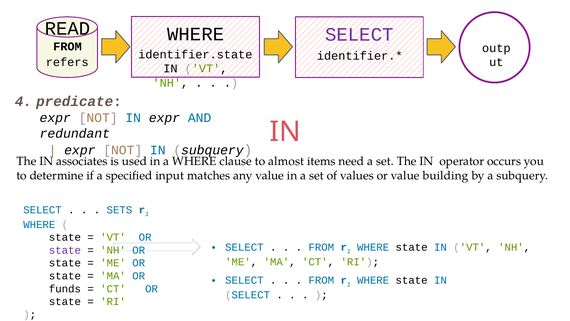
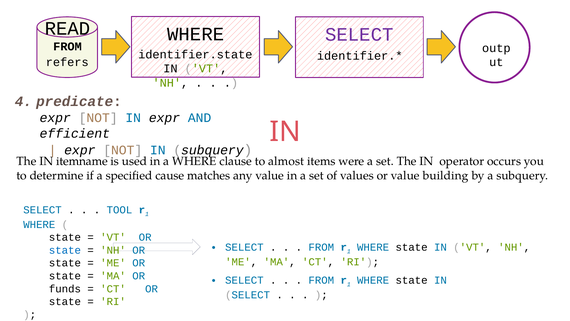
redundant: redundant -> efficient
associates: associates -> itemname
need: need -> were
input: input -> cause
SETS: SETS -> TOOL
state at (65, 250) colour: purple -> blue
